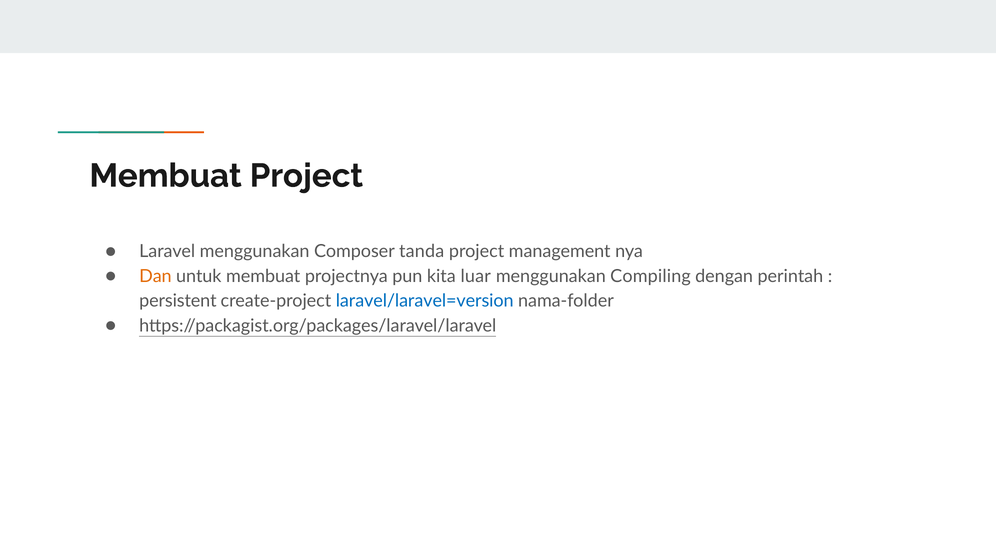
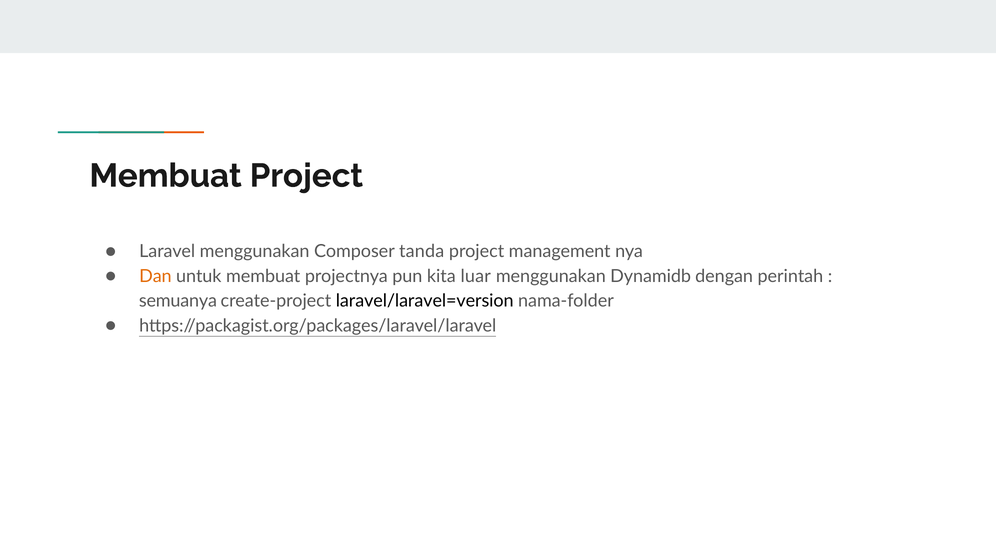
Compiling: Compiling -> Dynamidb
persistent: persistent -> semuanya
laravel/laravel=version colour: blue -> black
